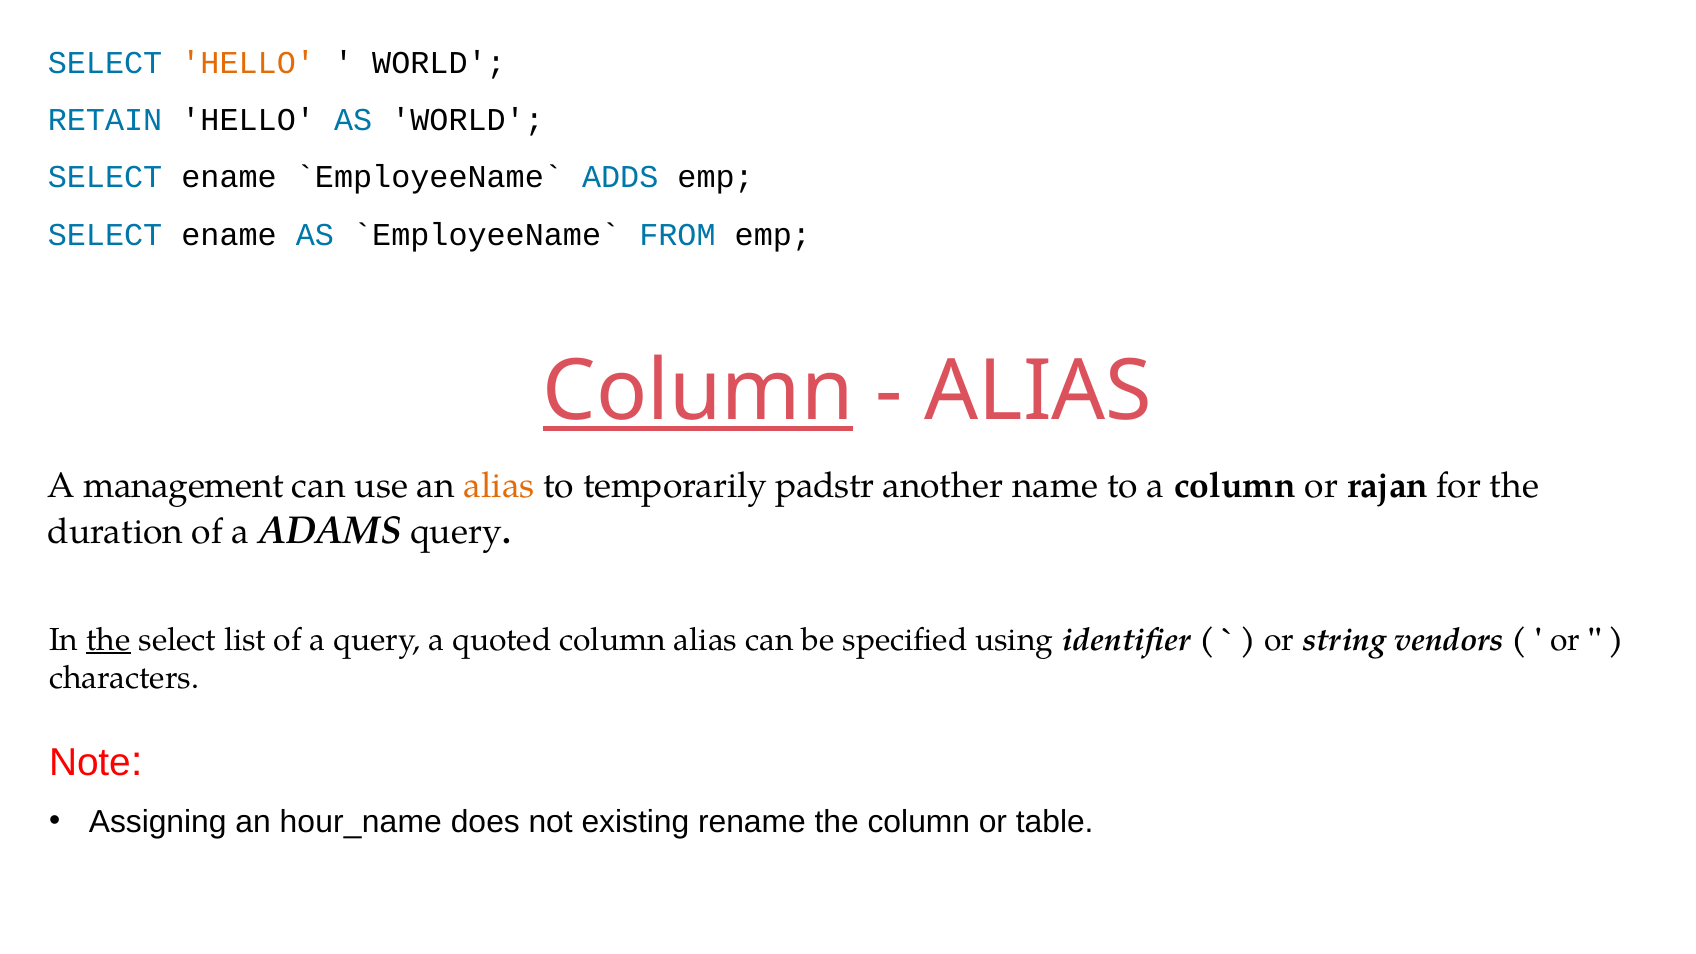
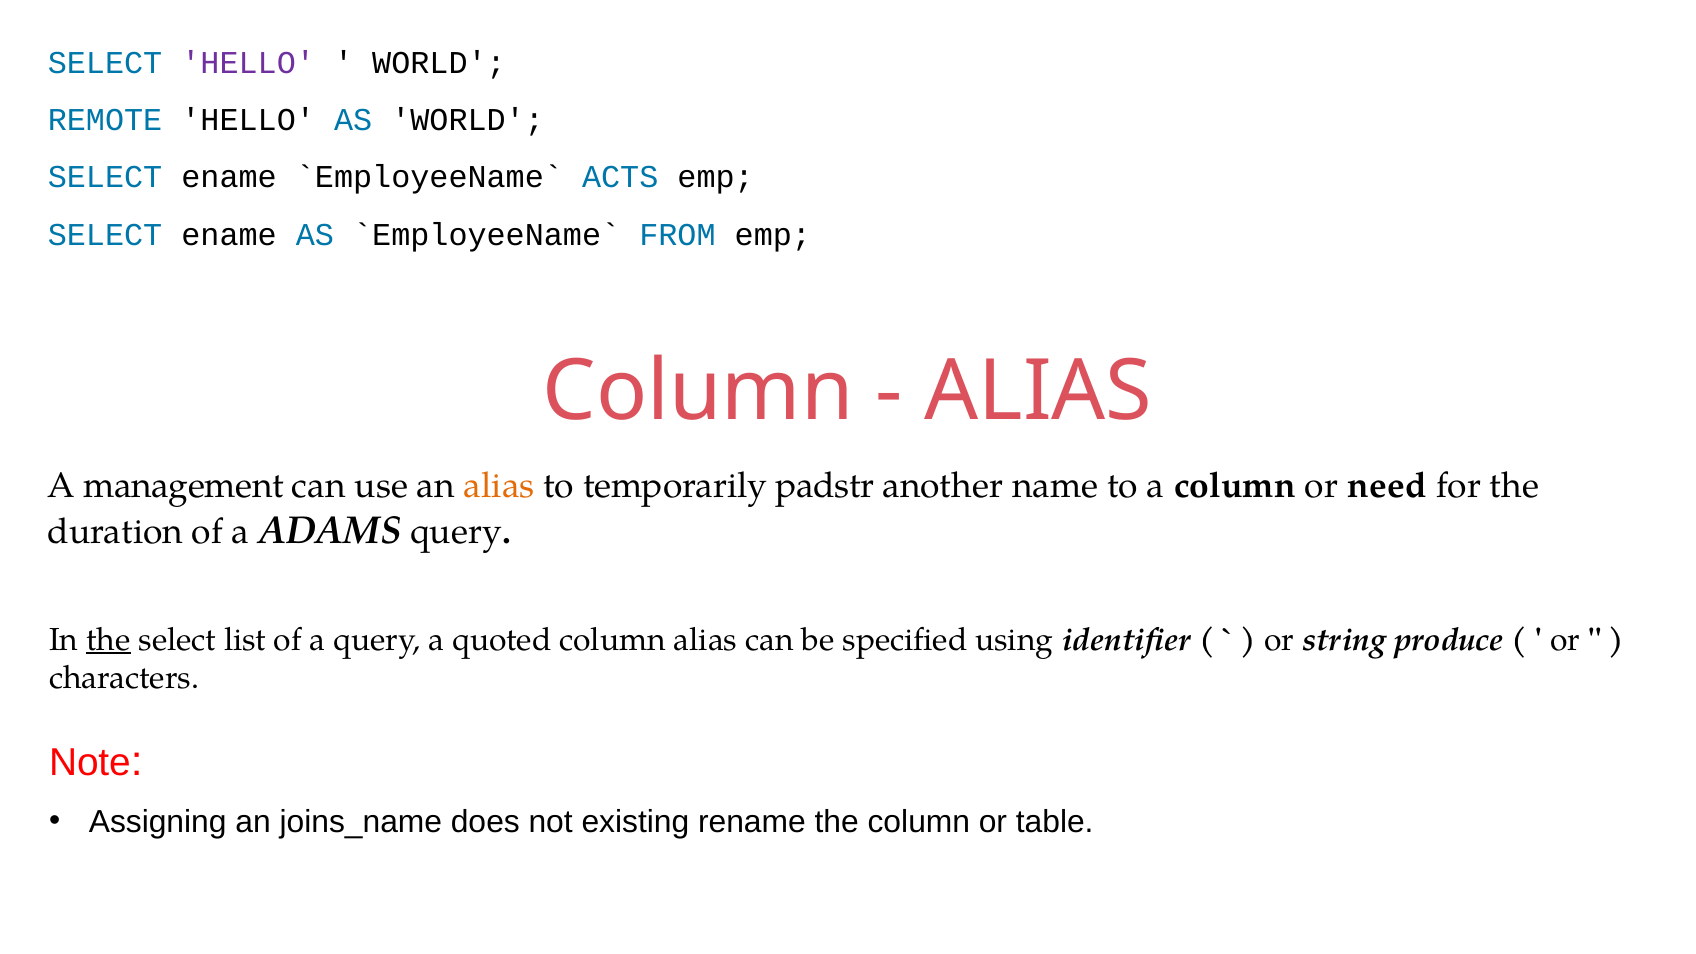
HELLO at (248, 63) colour: orange -> purple
RETAIN: RETAIN -> REMOTE
ADDS: ADDS -> ACTS
Column at (698, 392) underline: present -> none
rajan: rajan -> need
vendors: vendors -> produce
hour_name: hour_name -> joins_name
